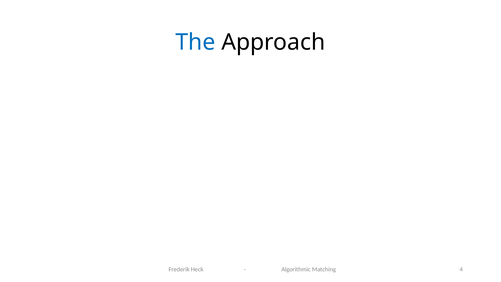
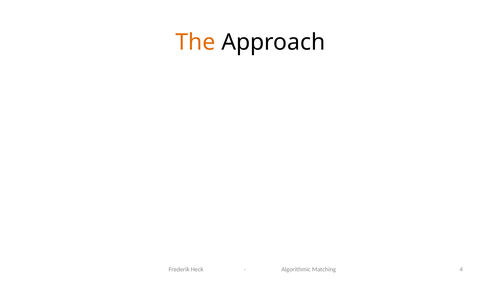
The colour: blue -> orange
